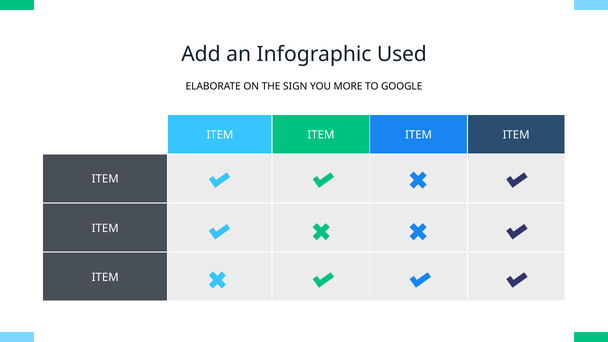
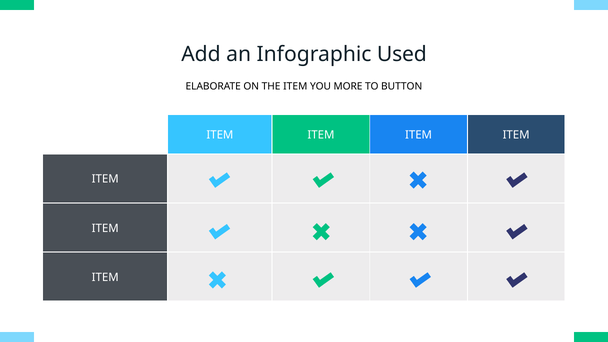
THE SIGN: SIGN -> ITEM
GOOGLE: GOOGLE -> BUTTON
